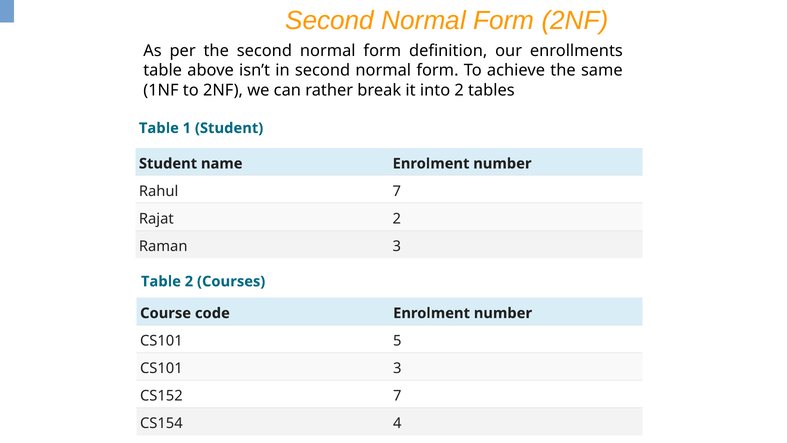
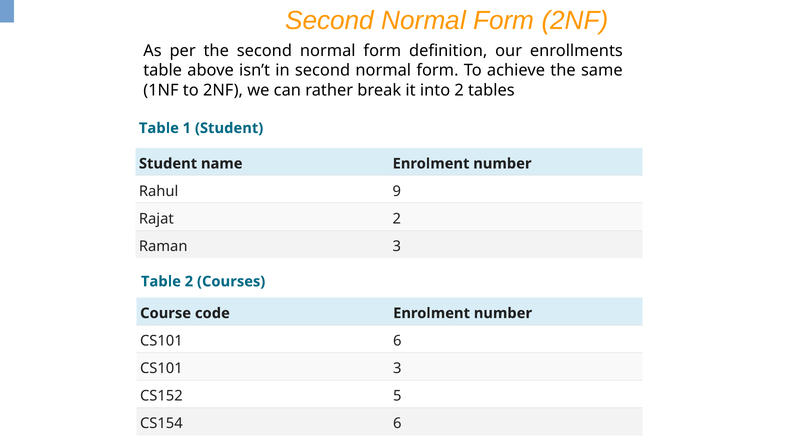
Rahul 7: 7 -> 9
CS101 5: 5 -> 6
CS152 7: 7 -> 5
CS154 4: 4 -> 6
